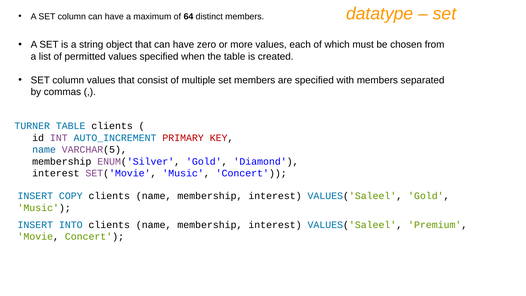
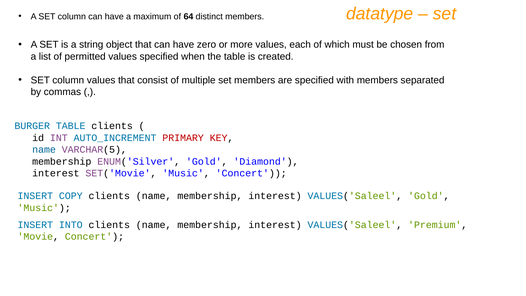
TURNER: TURNER -> BURGER
